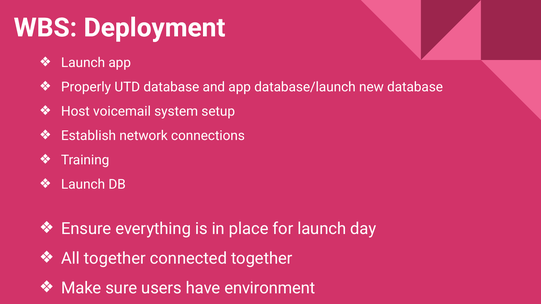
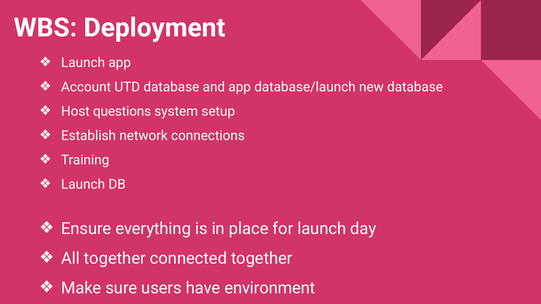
Properly: Properly -> Account
voicemail: voicemail -> questions
